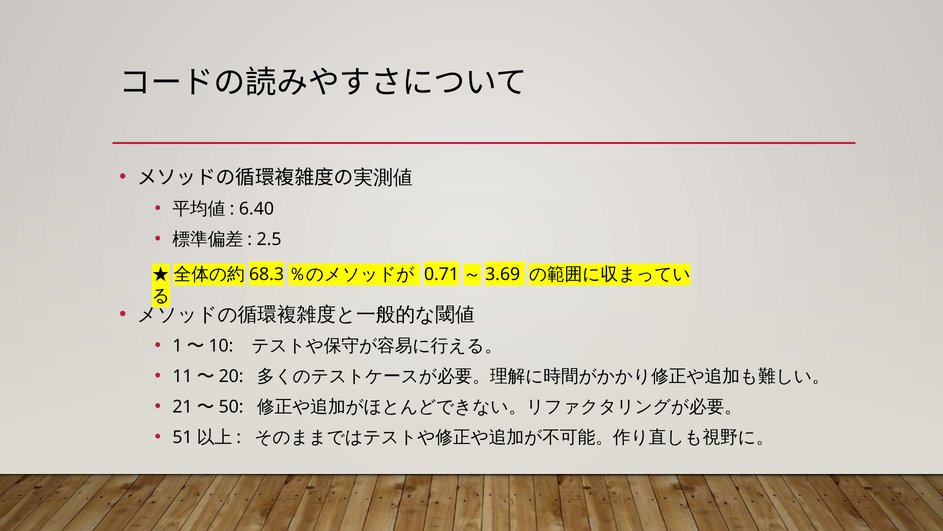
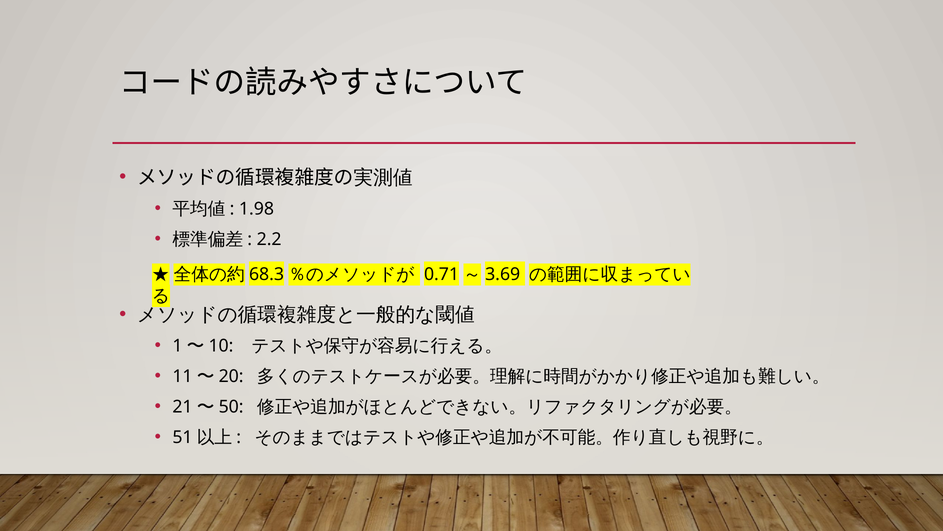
6.40: 6.40 -> 1.98
2.5: 2.5 -> 2.2
